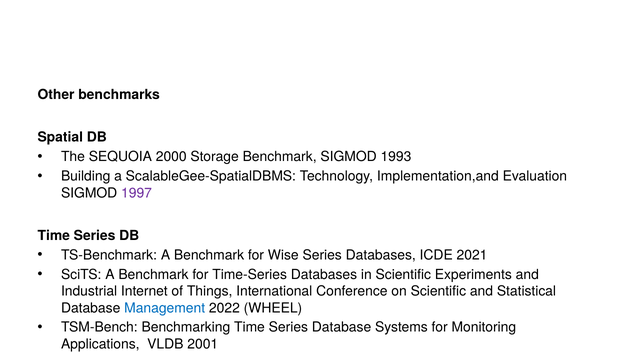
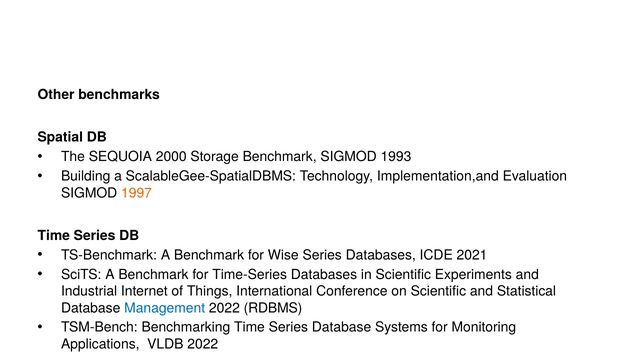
1997 colour: purple -> orange
WHEEL: WHEEL -> RDBMS
VLDB 2001: 2001 -> 2022
